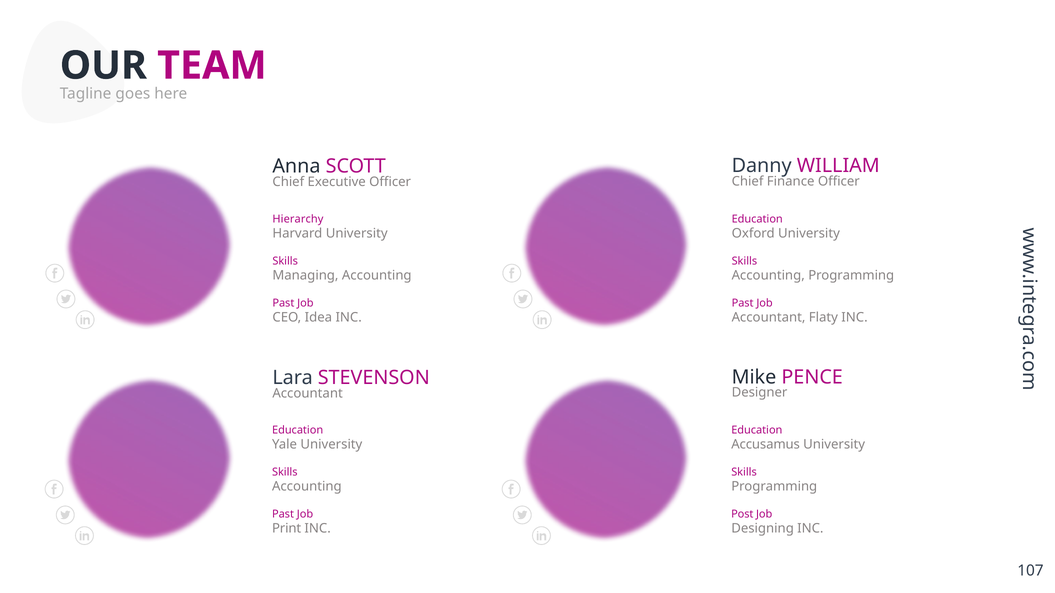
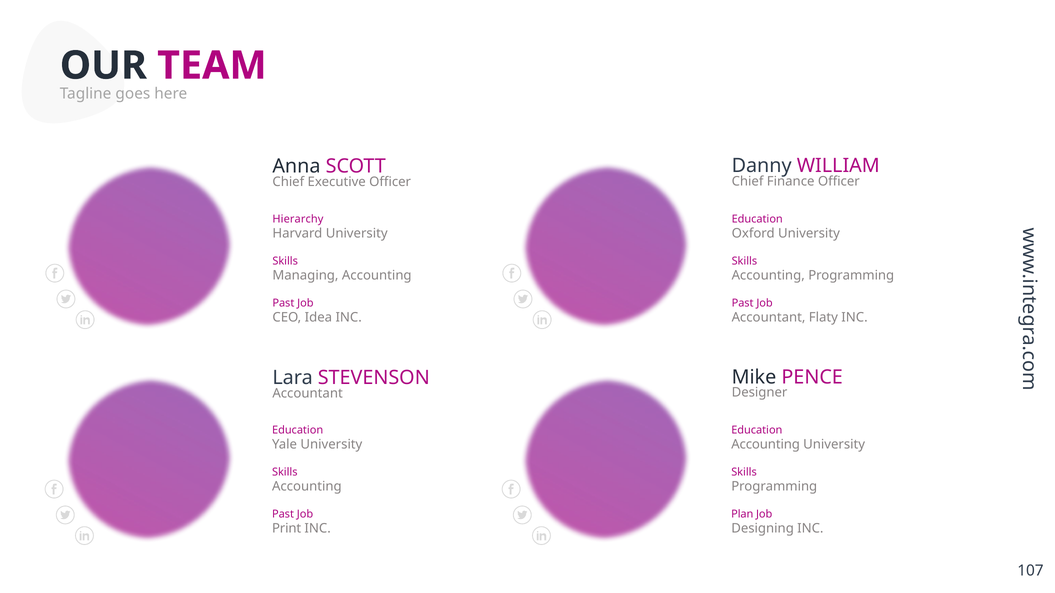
Accusamus at (766, 445): Accusamus -> Accounting
Post: Post -> Plan
